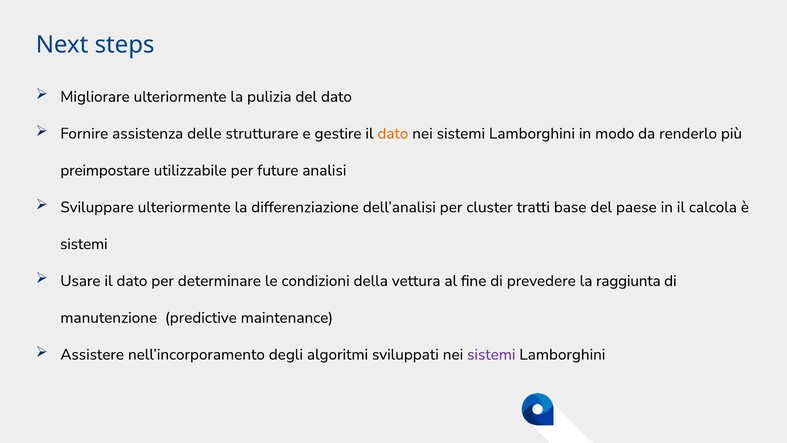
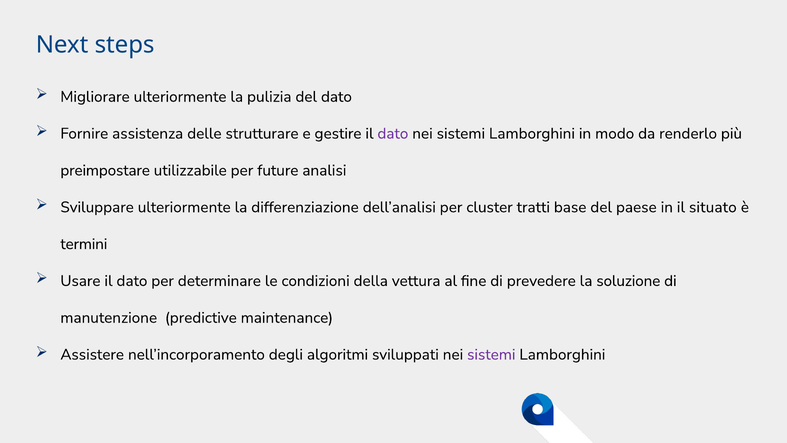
dato at (393, 133) colour: orange -> purple
calcola: calcola -> situato
sistemi at (84, 244): sistemi -> termini
raggiunta: raggiunta -> soluzione
